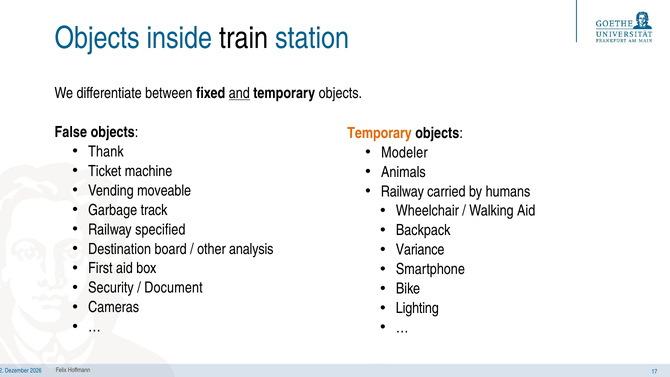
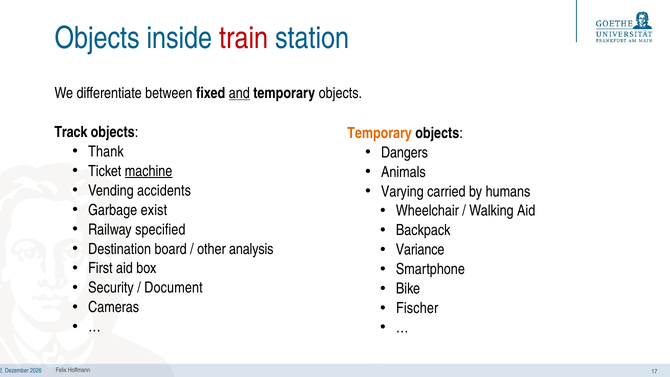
train colour: black -> red
False: False -> Track
Modeler: Modeler -> Dangers
machine underline: none -> present
moveable: moveable -> accidents
Railway at (402, 191): Railway -> Varying
track: track -> exist
Lighting: Lighting -> Fischer
